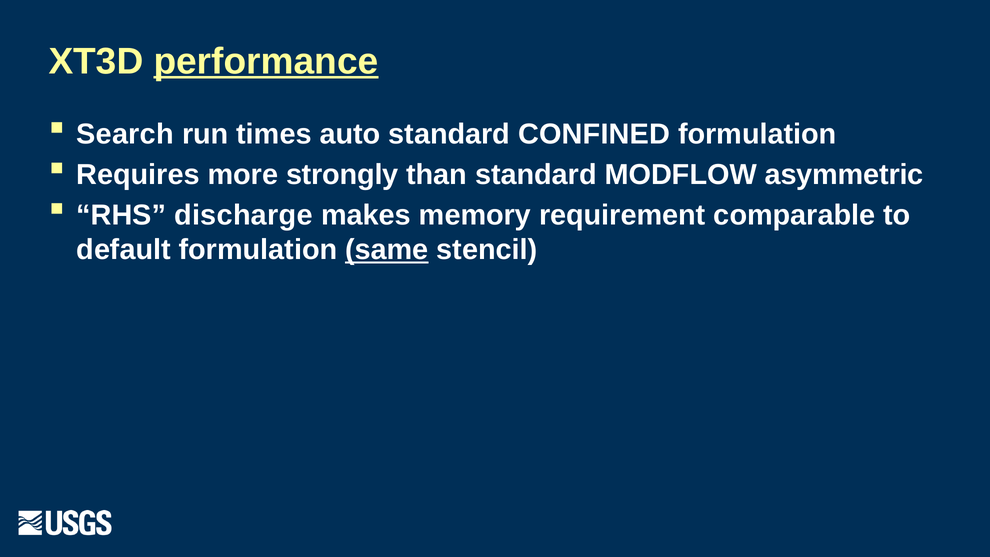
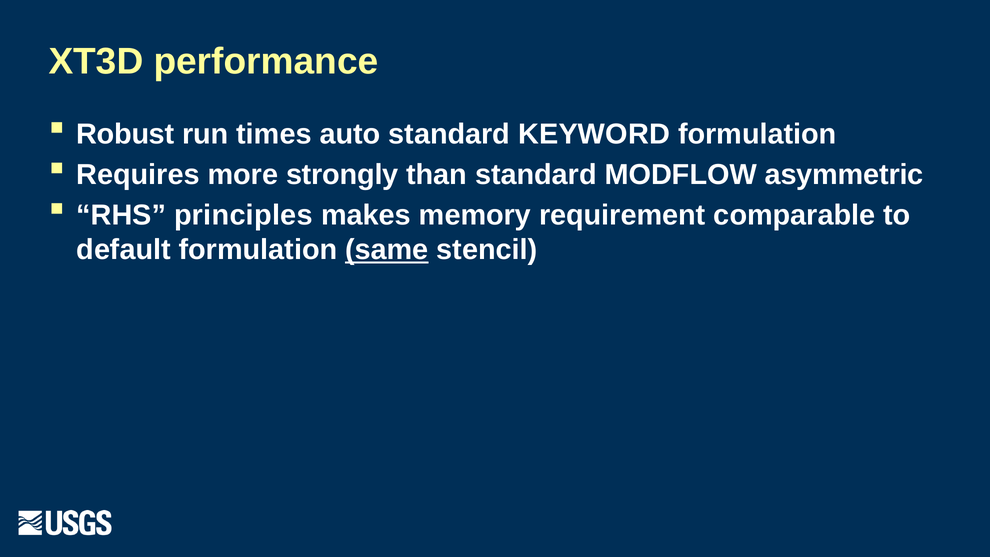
performance underline: present -> none
Search: Search -> Robust
CONFINED: CONFINED -> KEYWORD
discharge: discharge -> principles
